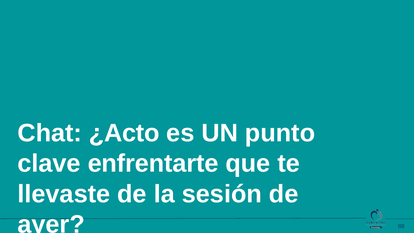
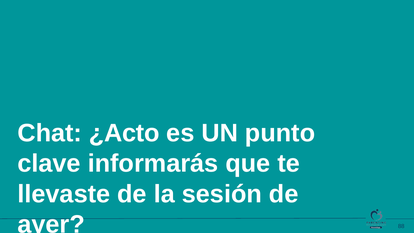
enfrentarte: enfrentarte -> informarás
